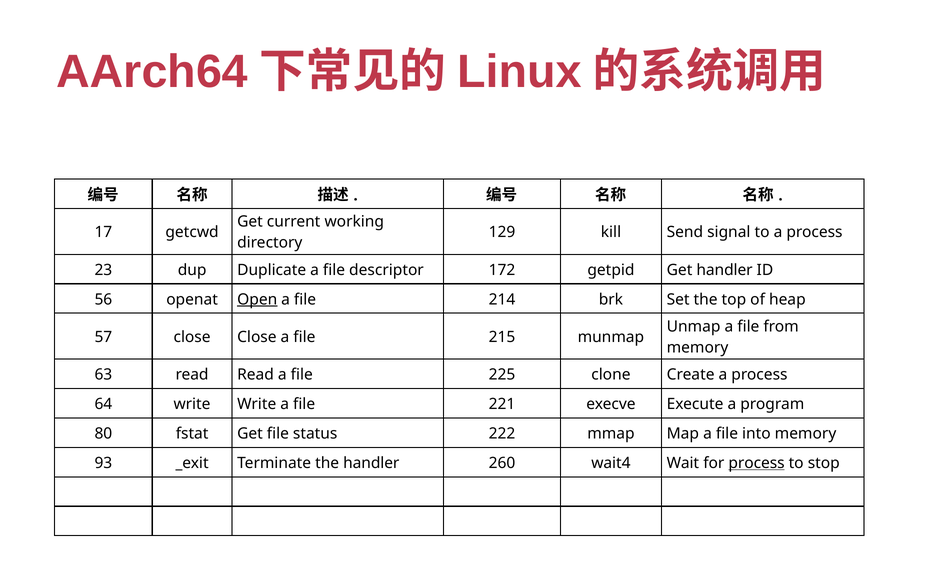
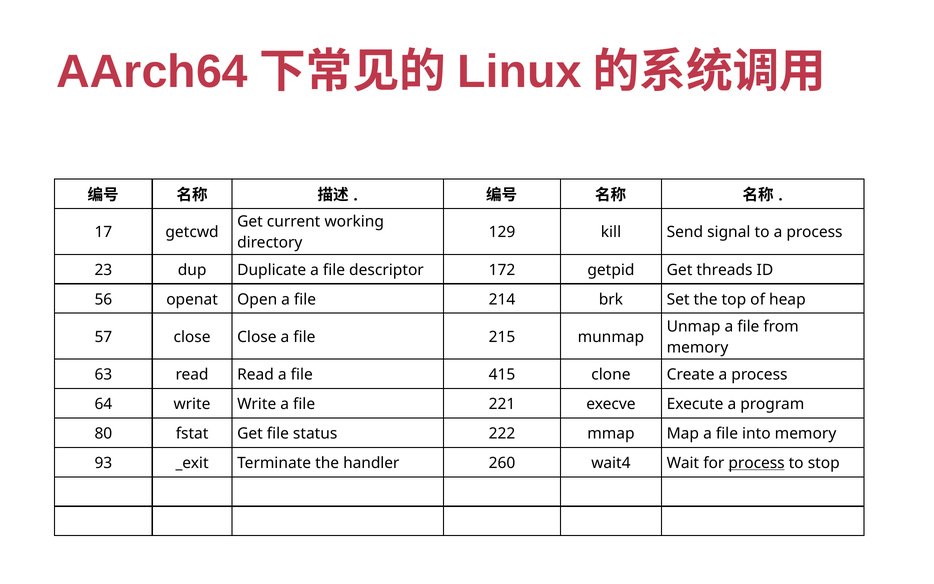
Get handler: handler -> threads
Open underline: present -> none
225: 225 -> 415
